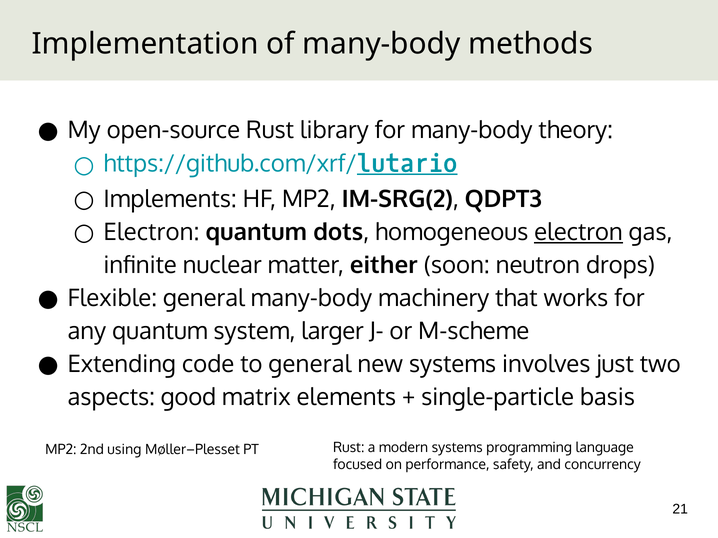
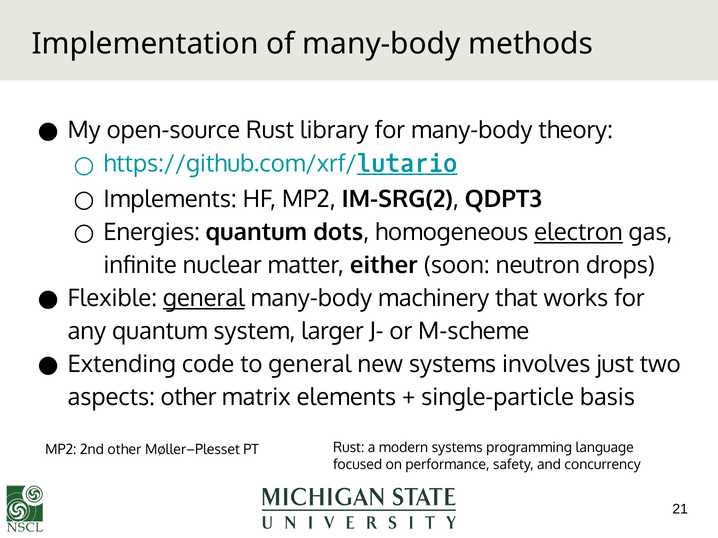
Electron at (151, 233): Electron -> Energies
general at (204, 299) underline: none -> present
aspects good: good -> other
2nd using: using -> other
